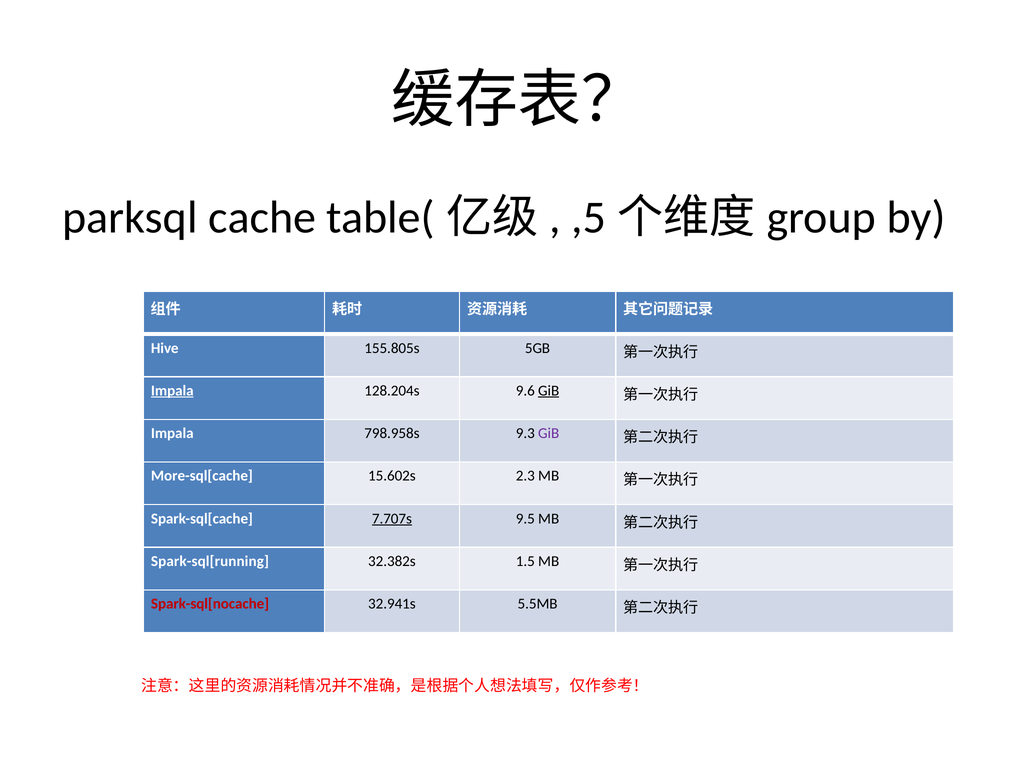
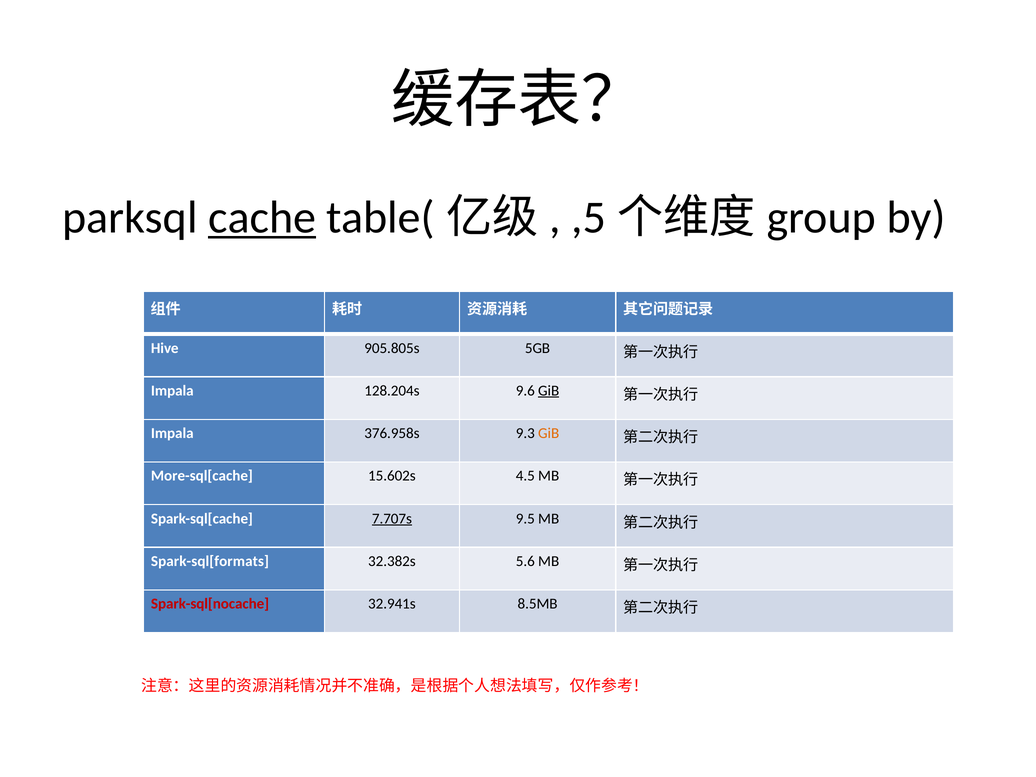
cache underline: none -> present
155.805s: 155.805s -> 905.805s
Impala at (172, 391) underline: present -> none
798.958s: 798.958s -> 376.958s
GiB at (549, 433) colour: purple -> orange
2.3: 2.3 -> 4.5
Spark-sql[running: Spark-sql[running -> Spark-sql[formats
1.5: 1.5 -> 5.6
5.5MB: 5.5MB -> 8.5MB
